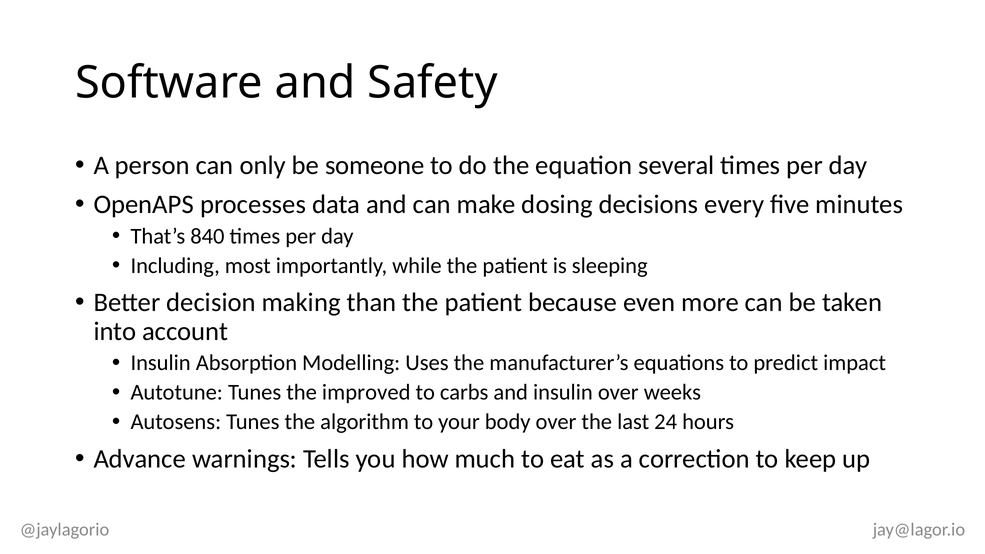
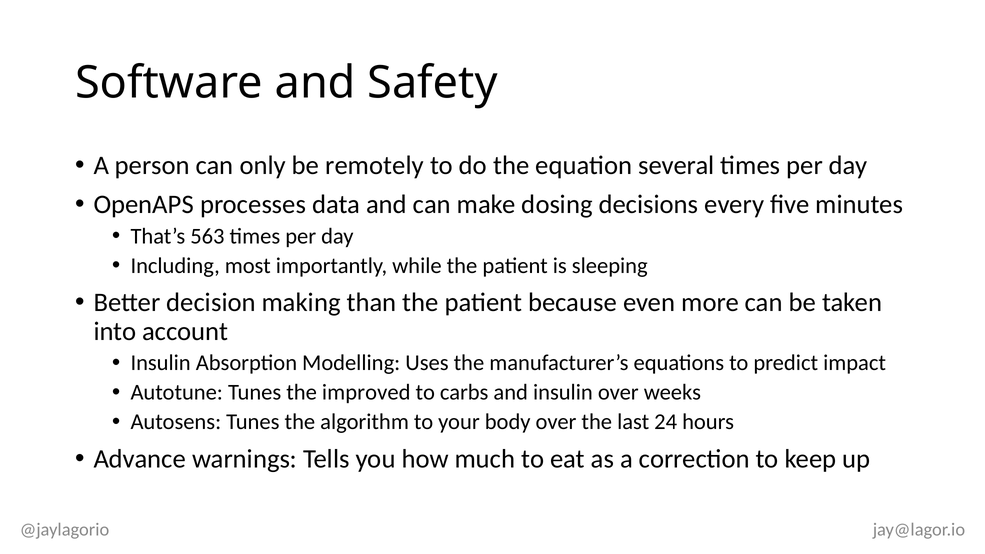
someone: someone -> remotely
840: 840 -> 563
